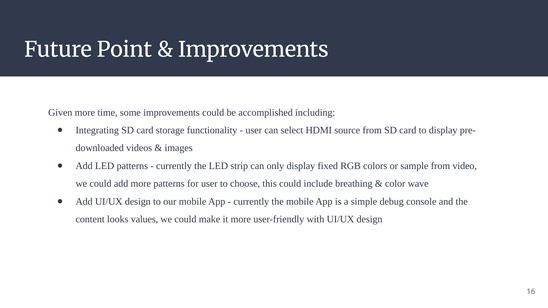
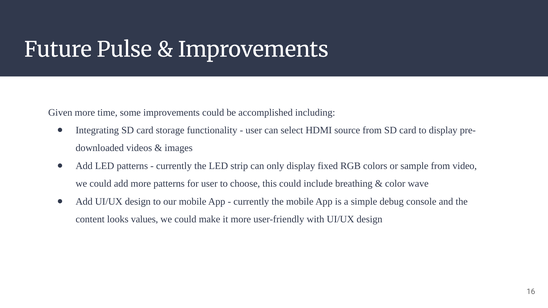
Point: Point -> Pulse
